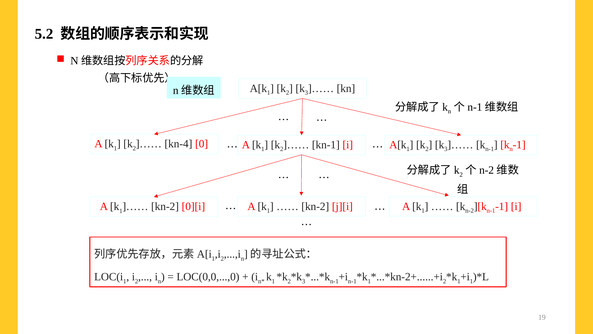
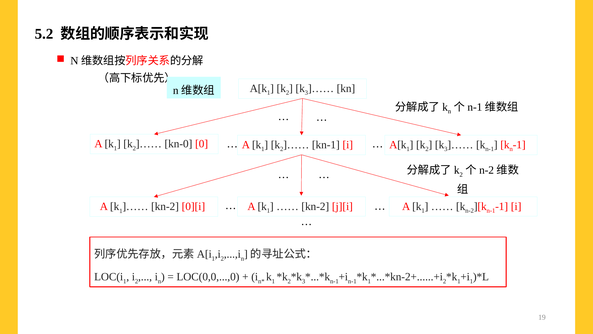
kn-4: kn-4 -> kn-0
